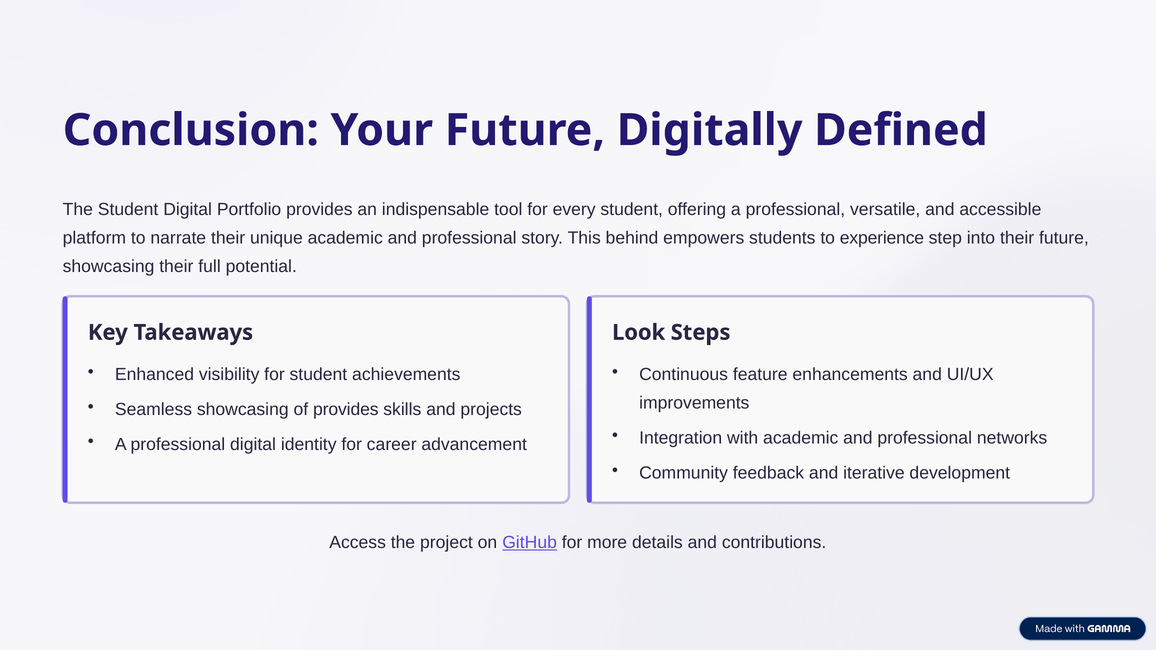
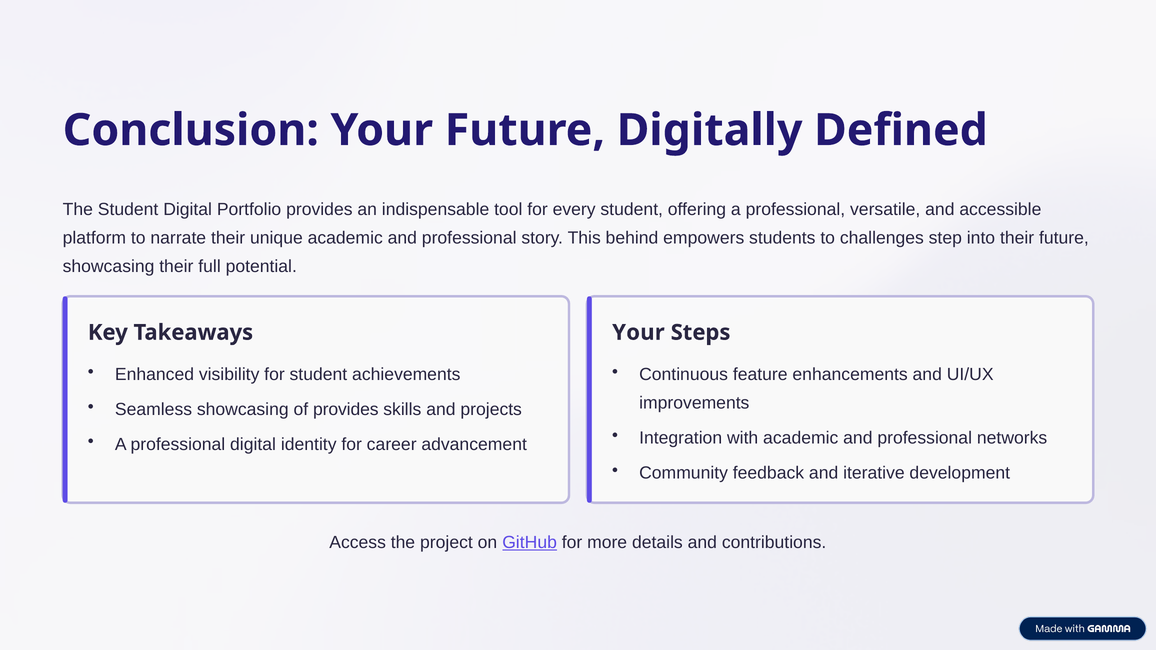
experience: experience -> challenges
Look at (639, 333): Look -> Your
